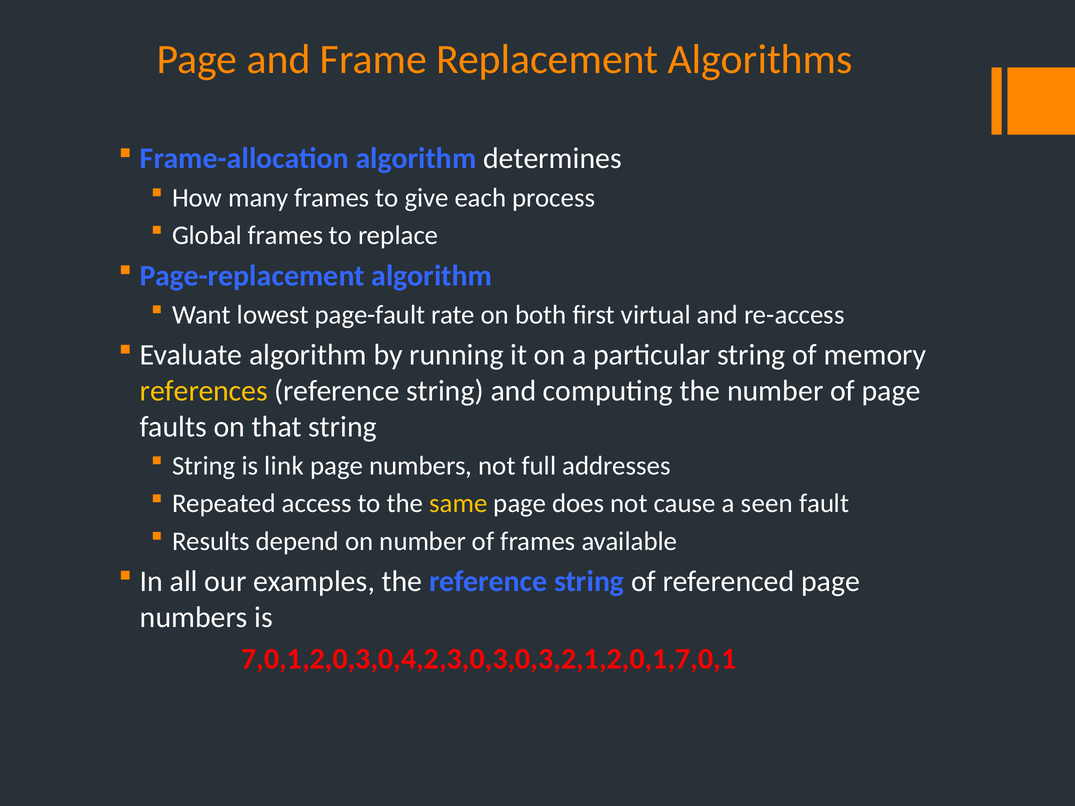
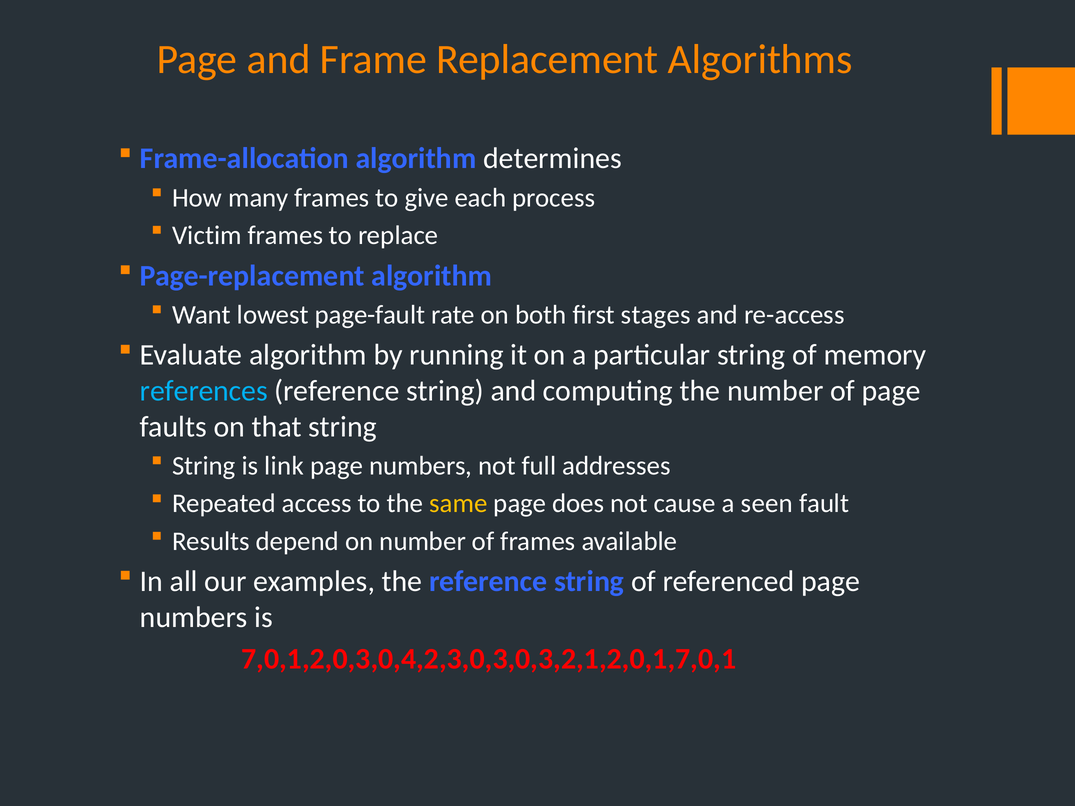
Global: Global -> Victim
virtual: virtual -> stages
references colour: yellow -> light blue
